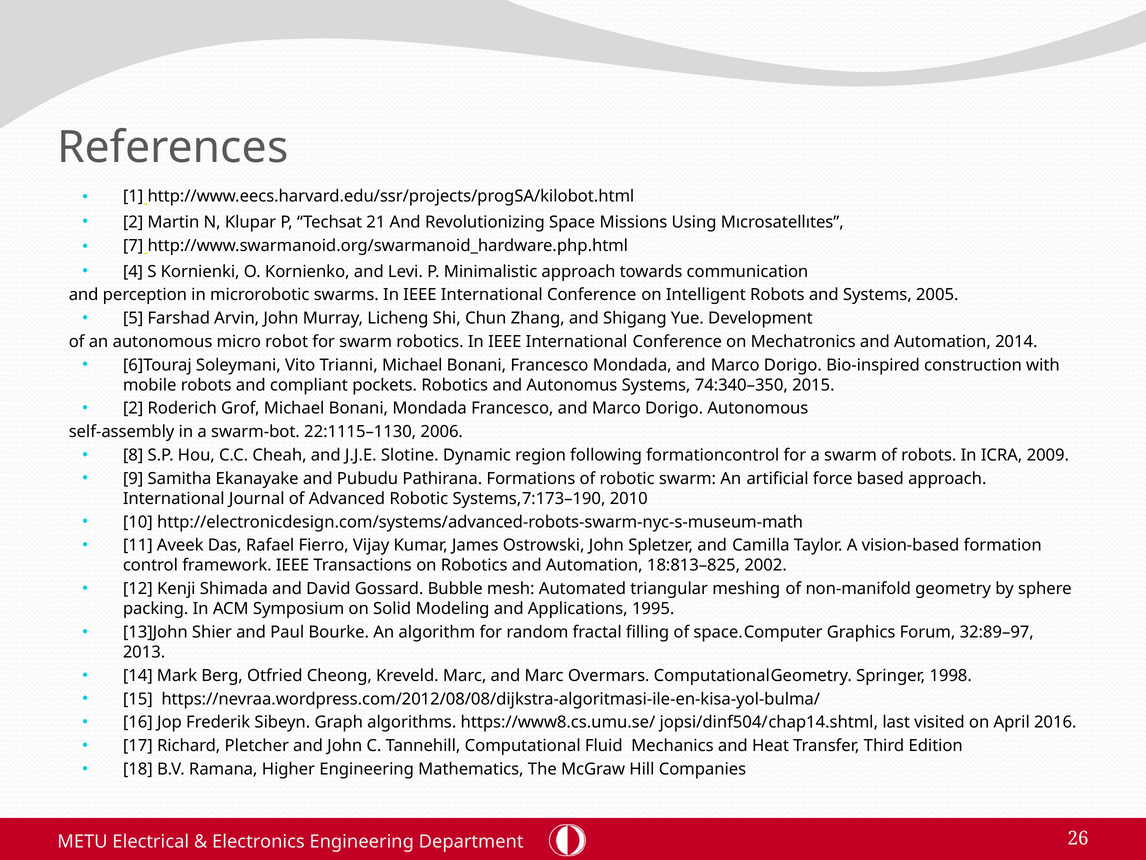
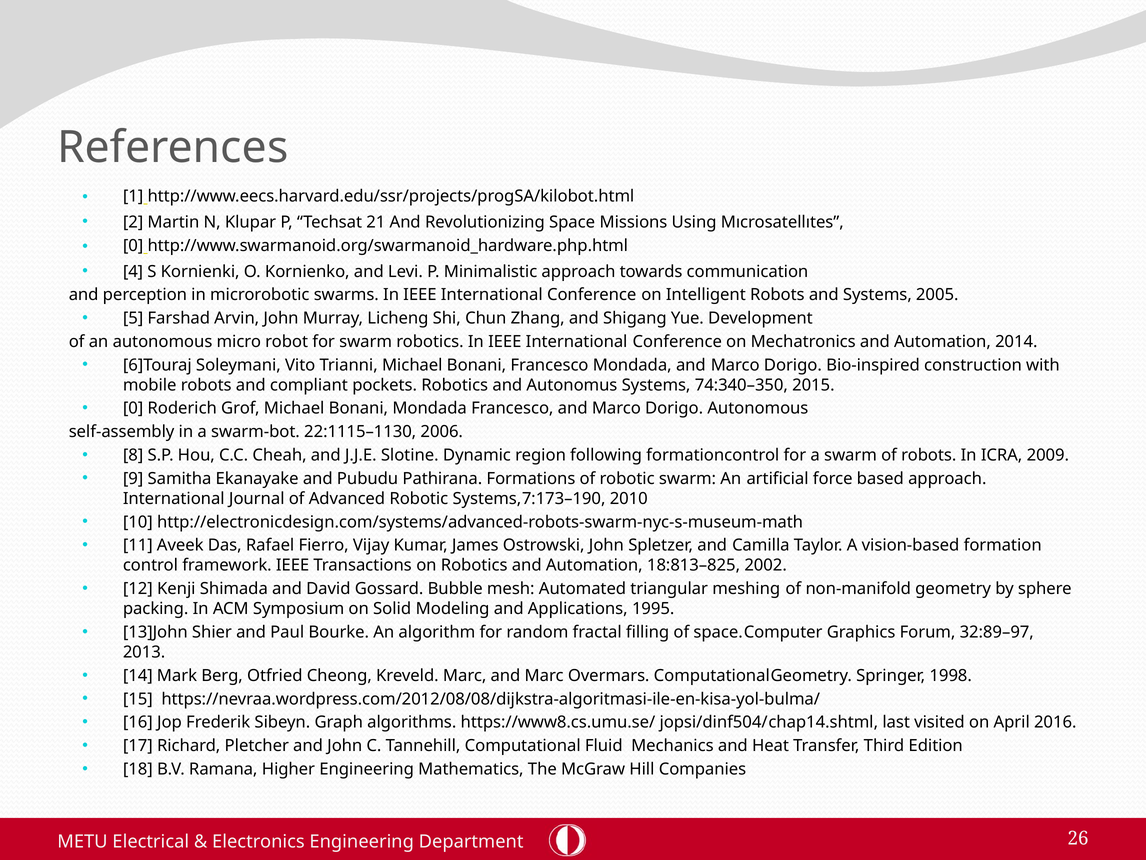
7 at (133, 245): 7 -> 0
2 at (133, 408): 2 -> 0
